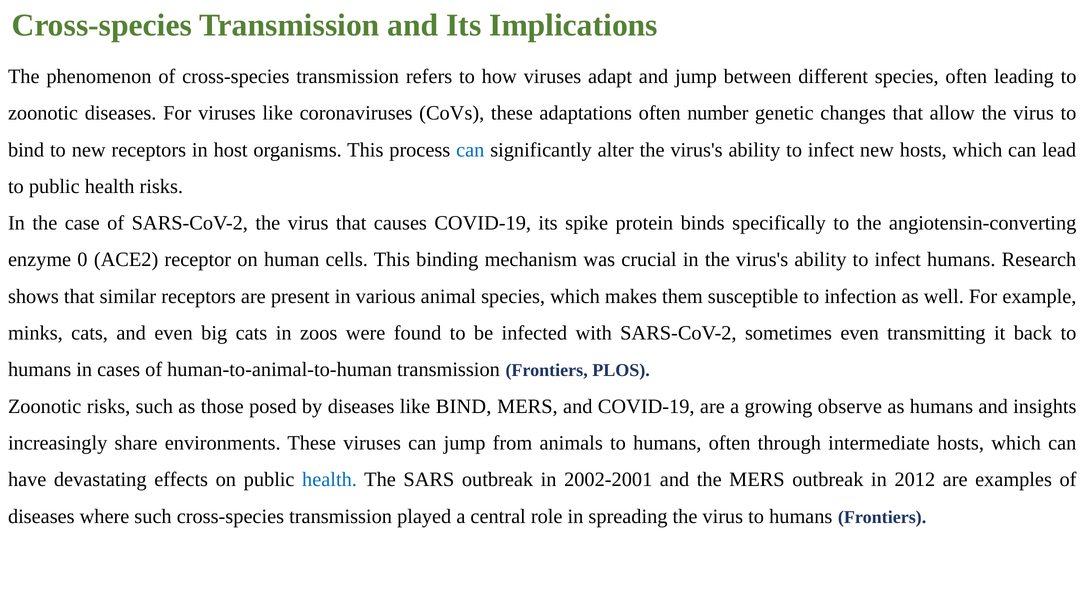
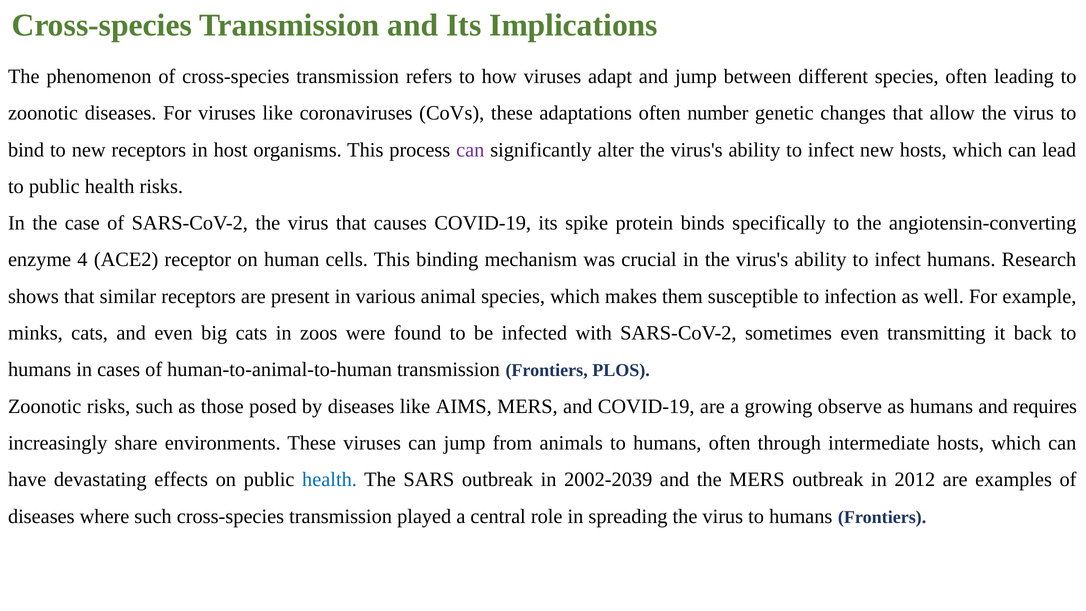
can at (470, 150) colour: blue -> purple
0: 0 -> 4
like BIND: BIND -> AIMS
insights: insights -> requires
2002-2001: 2002-2001 -> 2002-2039
